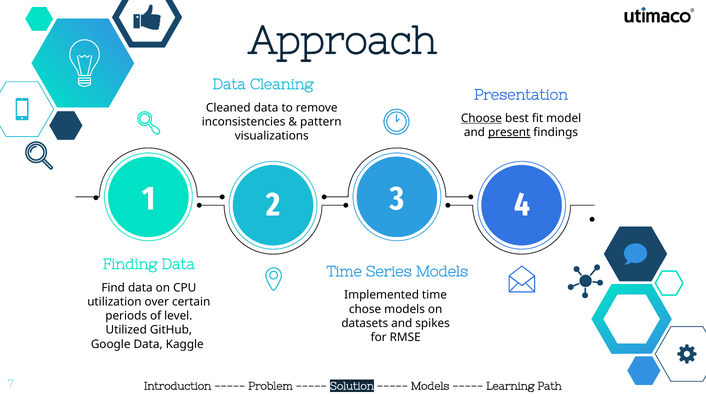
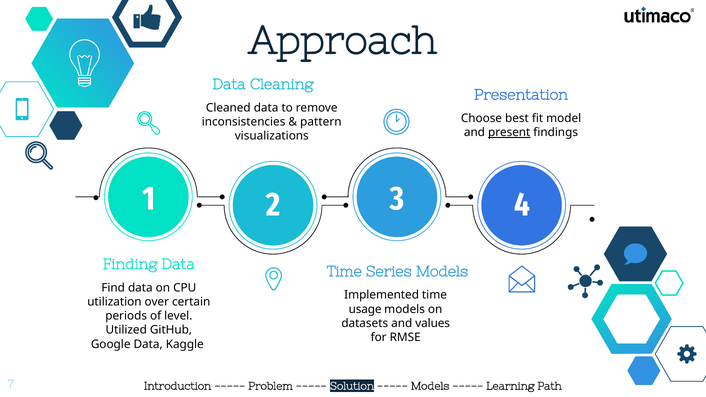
Choose underline: present -> none
chose: chose -> usage
spikes: spikes -> values
